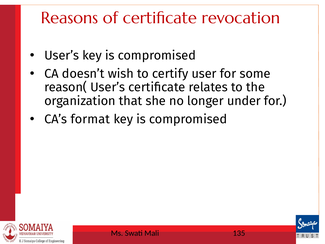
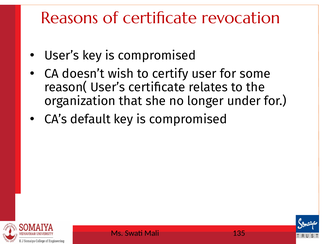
format: format -> default
